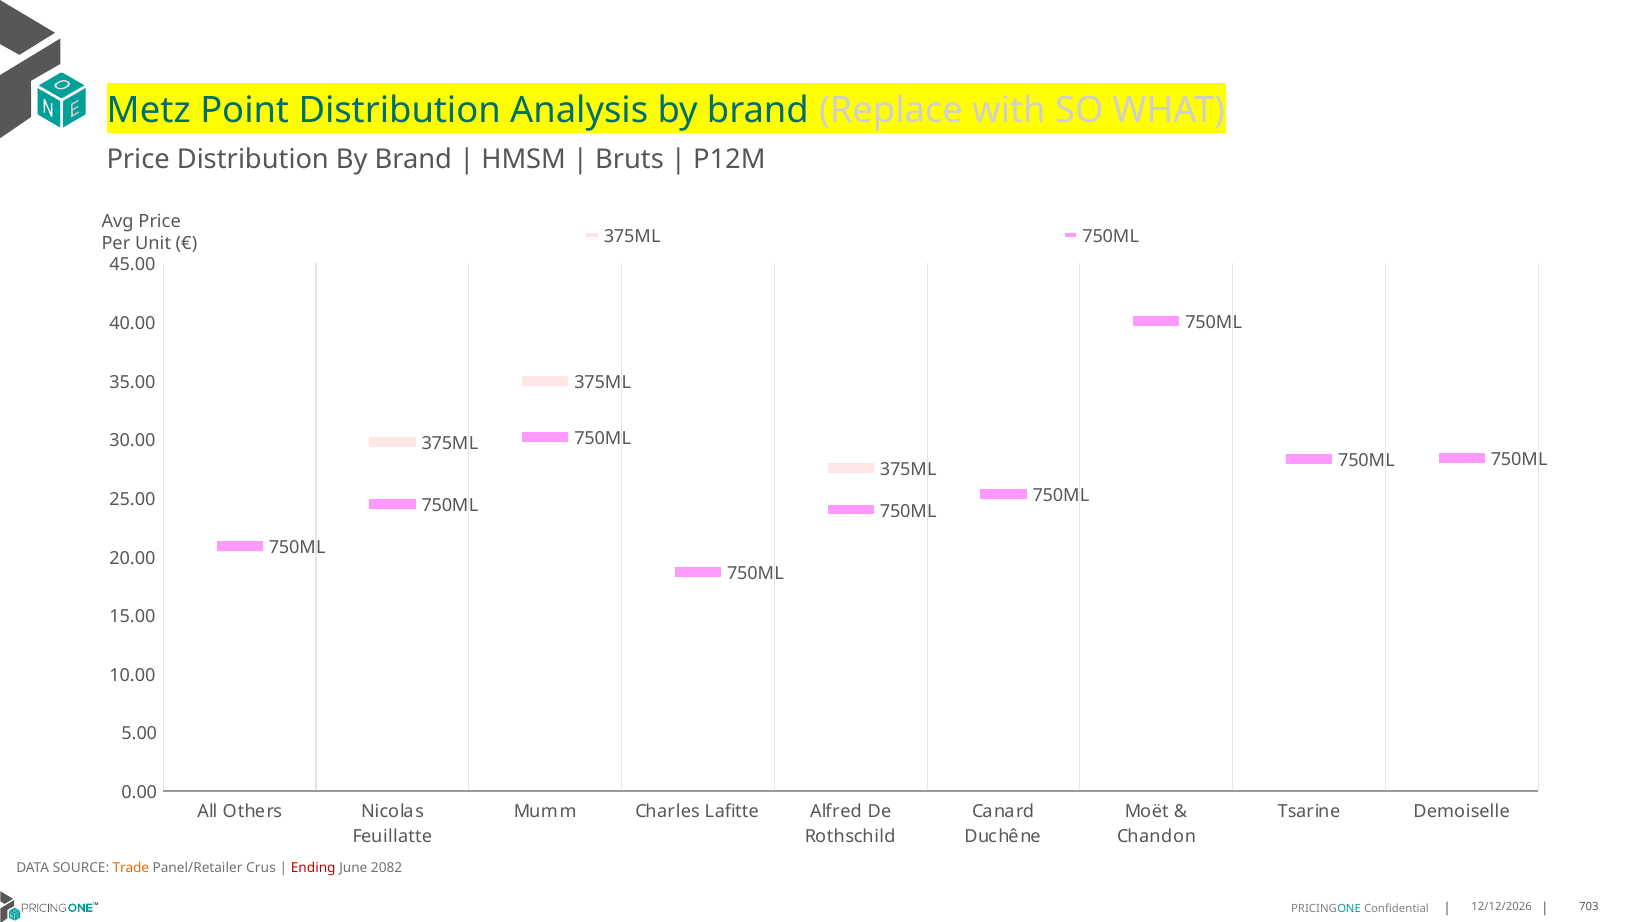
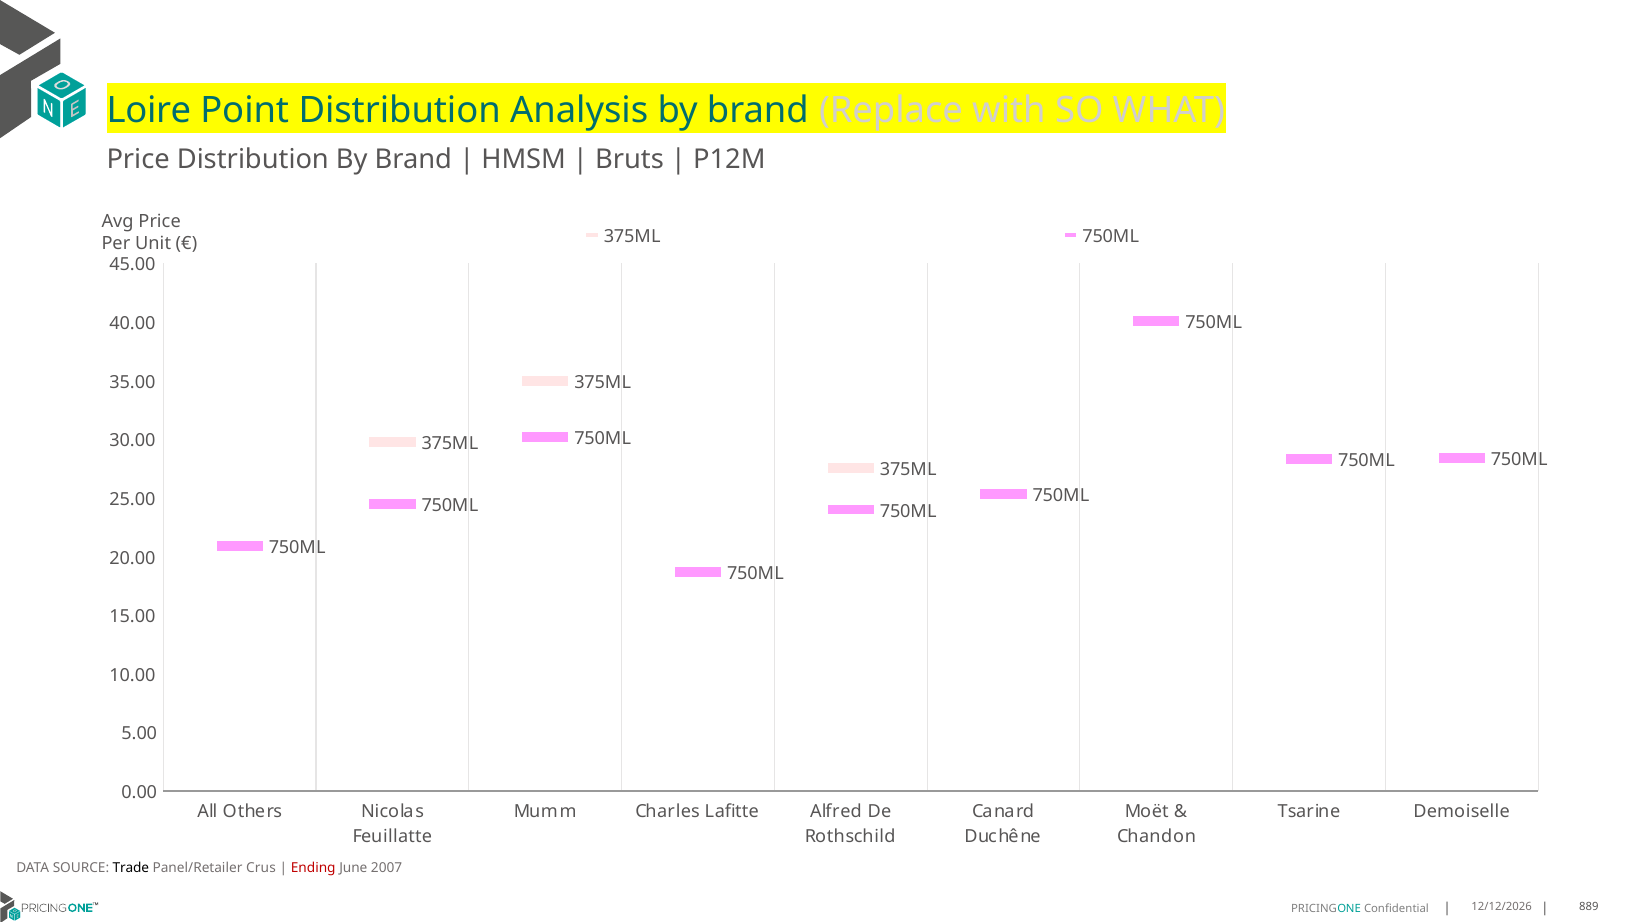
Metz: Metz -> Loire
Trade colour: orange -> black
2082: 2082 -> 2007
703: 703 -> 889
